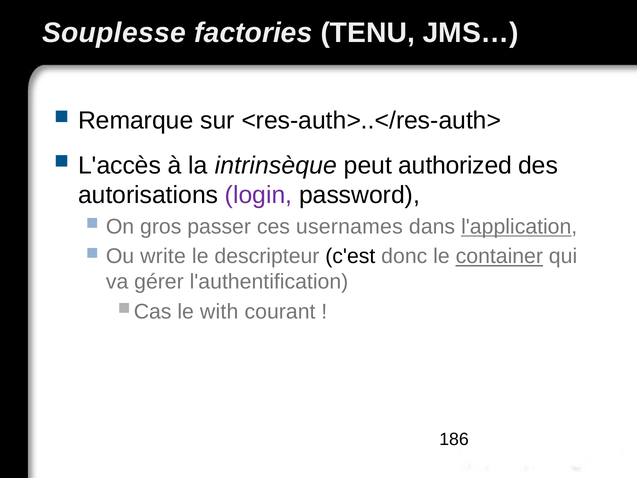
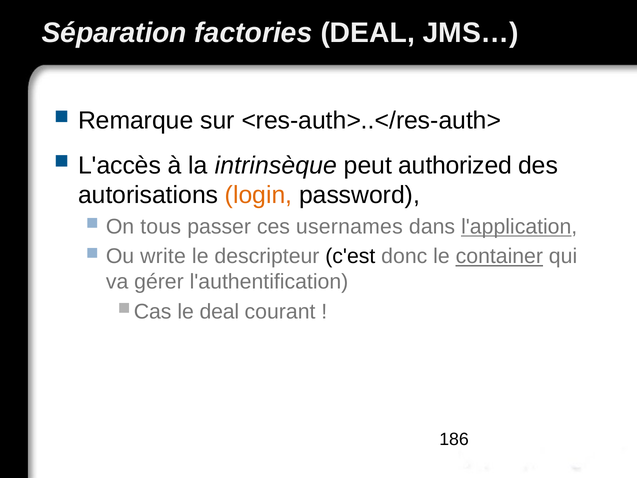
Souplesse: Souplesse -> Séparation
factories TENU: TENU -> DEAL
login colour: purple -> orange
gros: gros -> tous
le with: with -> deal
